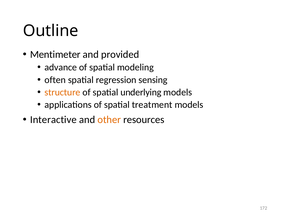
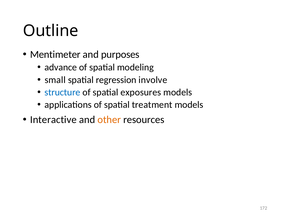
provided: provided -> purposes
often: often -> small
sensing: sensing -> involve
structure colour: orange -> blue
underlying: underlying -> exposures
